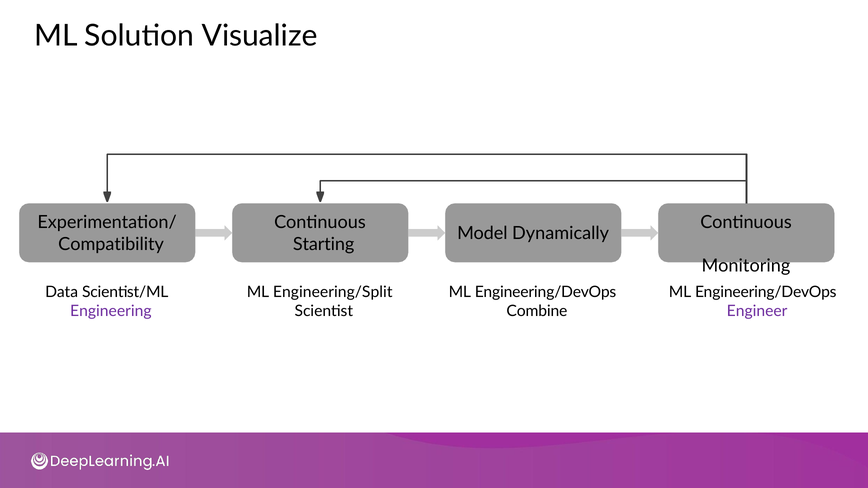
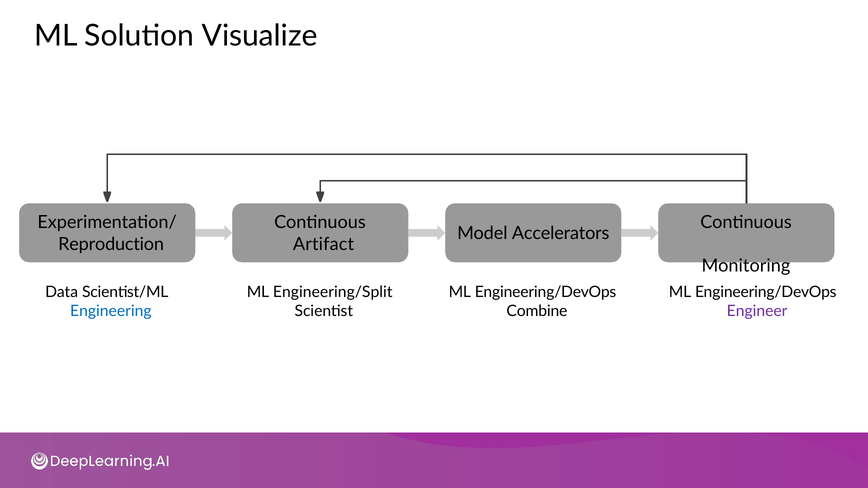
Dynamically: Dynamically -> Accelerators
Compatibility: Compatibility -> Reproduction
Starting: Starting -> Artifact
Engineering colour: purple -> blue
